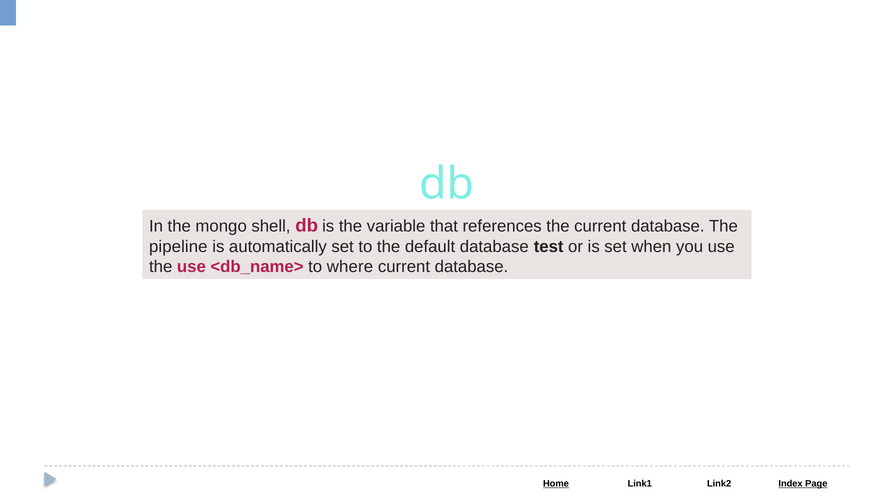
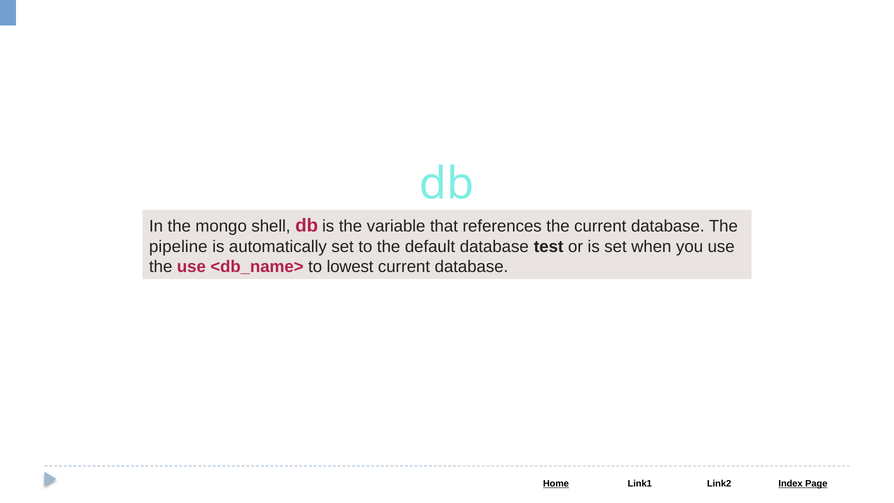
where: where -> lowest
